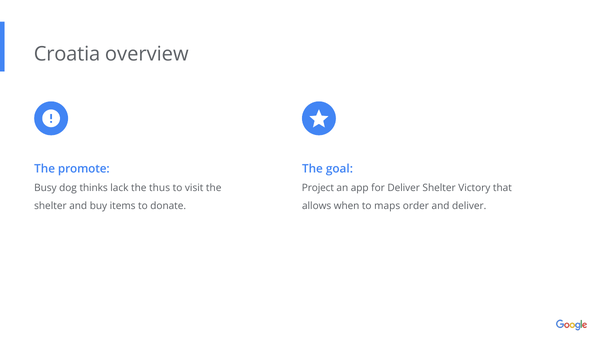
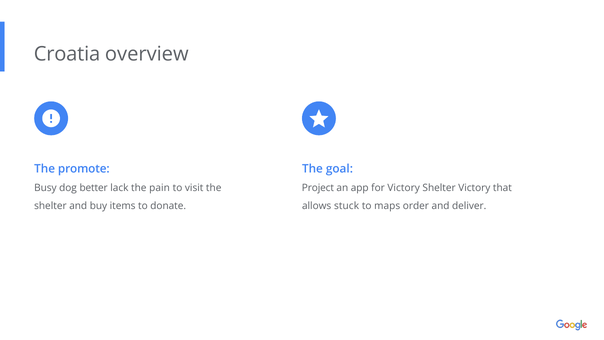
thinks: thinks -> better
thus: thus -> pain
for Deliver: Deliver -> Victory
when: when -> stuck
